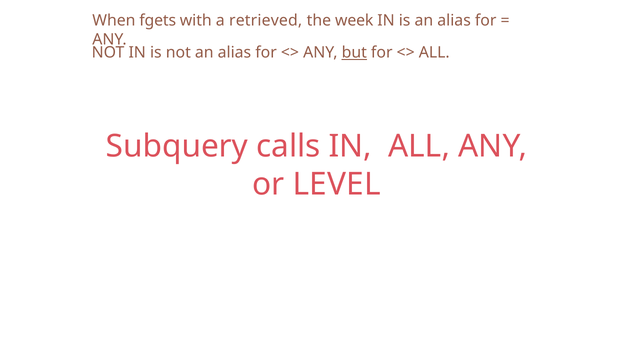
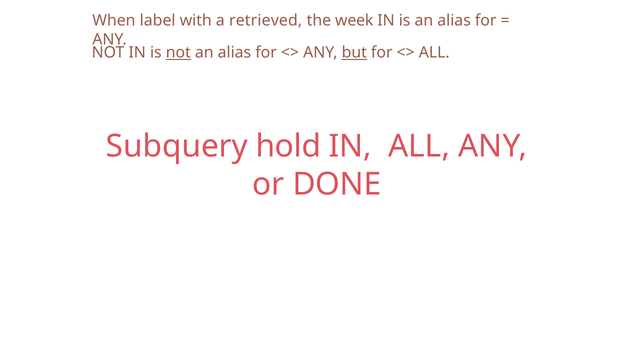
fgets: fgets -> label
not at (178, 52) underline: none -> present
calls: calls -> hold
LEVEL: LEVEL -> DONE
